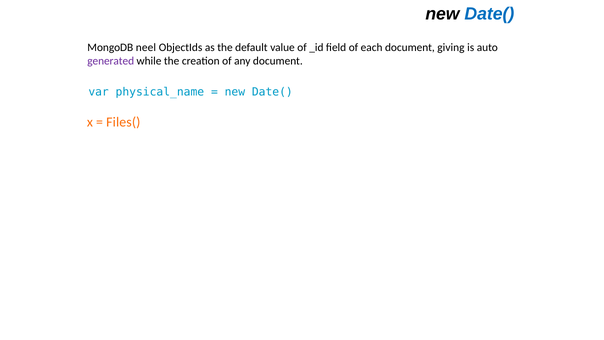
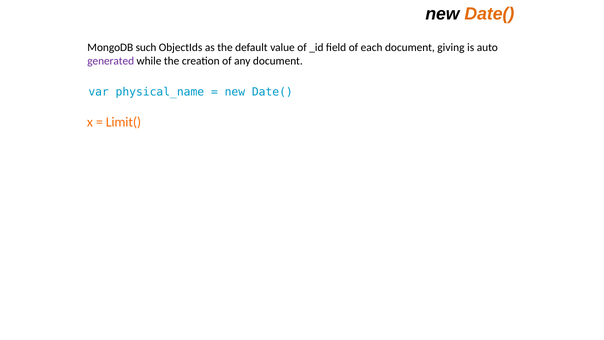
Date( at (489, 14) colour: blue -> orange
neel: neel -> such
Files(: Files( -> Limit(
